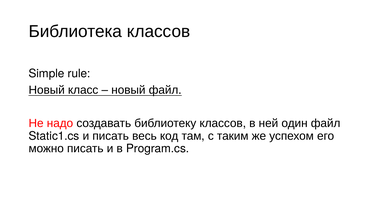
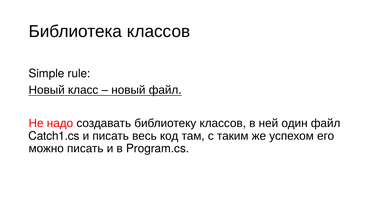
Static1.cs: Static1.cs -> Catch1.cs
